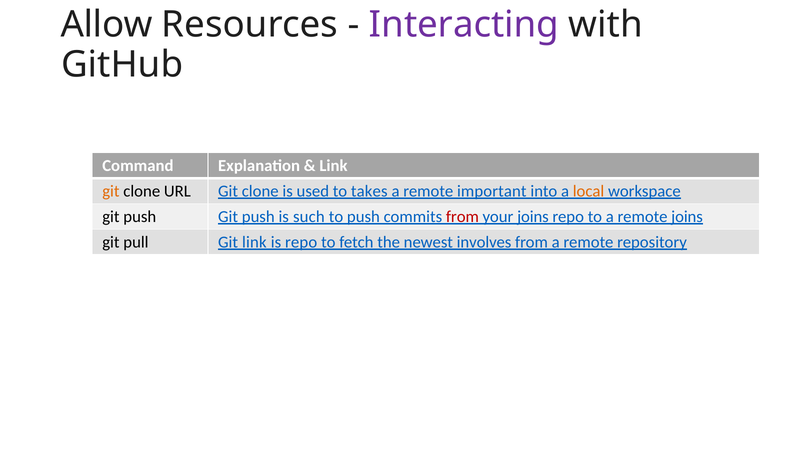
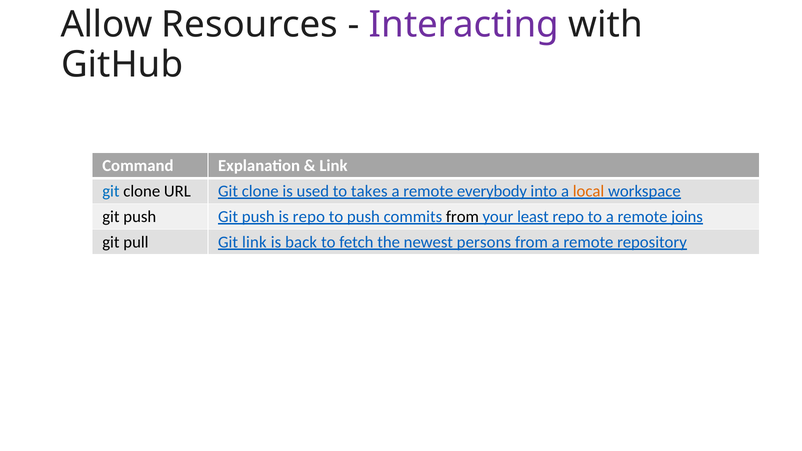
git at (111, 191) colour: orange -> blue
important: important -> everybody
is such: such -> repo
from at (462, 217) colour: red -> black
your joins: joins -> least
is repo: repo -> back
involves: involves -> persons
